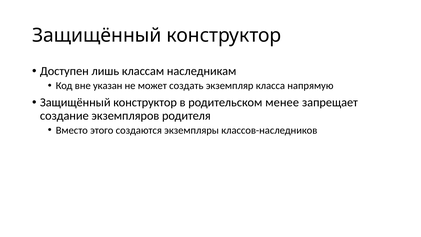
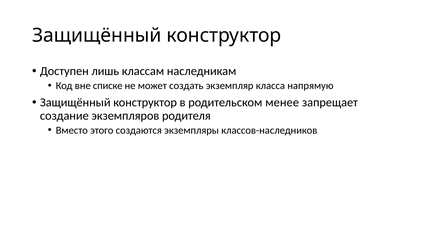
указан: указан -> списке
